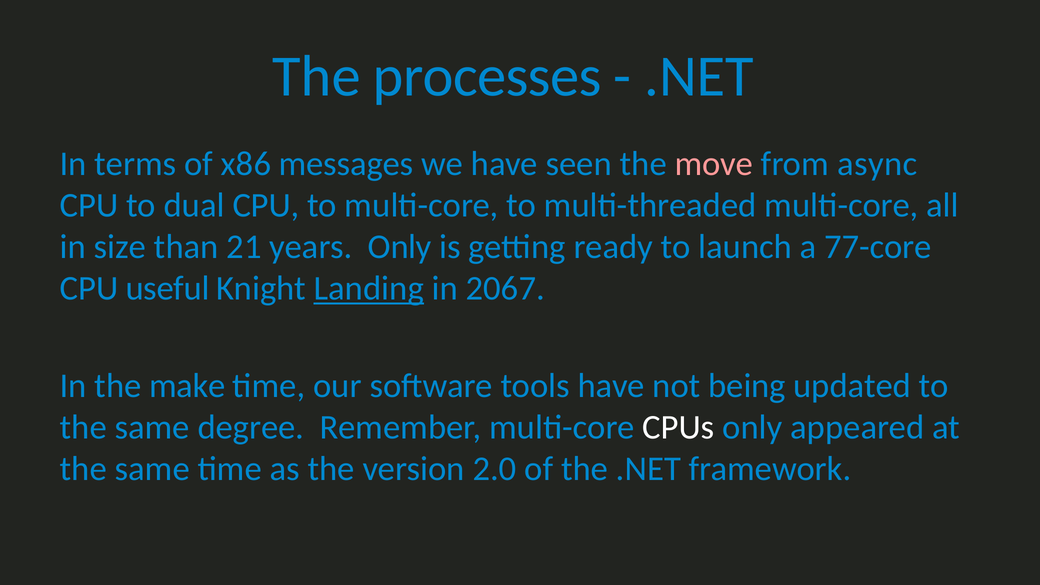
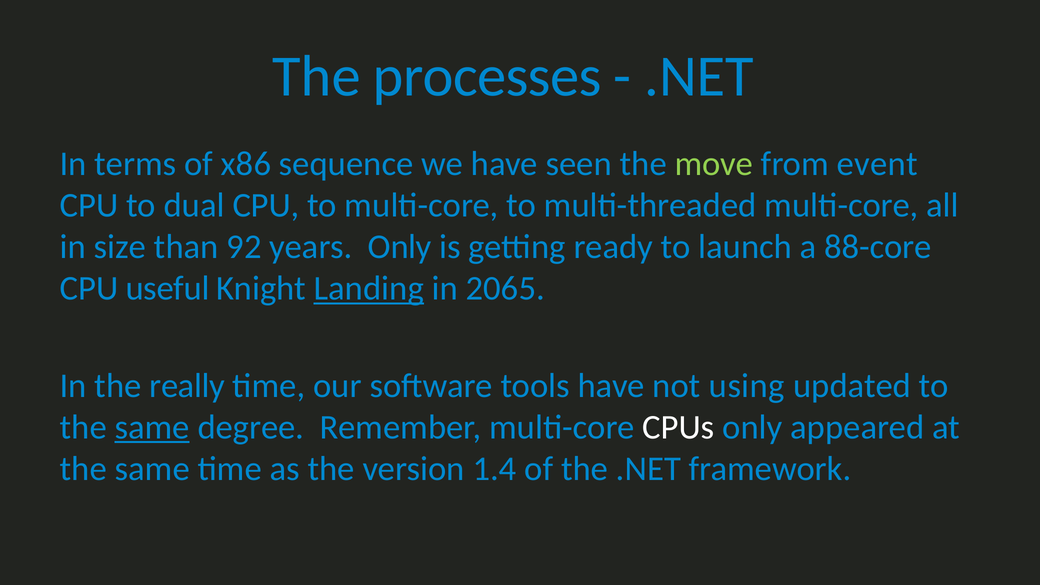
messages: messages -> sequence
move colour: pink -> light green
async: async -> event
21: 21 -> 92
77-core: 77-core -> 88-core
2067: 2067 -> 2065
make: make -> really
being: being -> using
same at (152, 427) underline: none -> present
2.0: 2.0 -> 1.4
